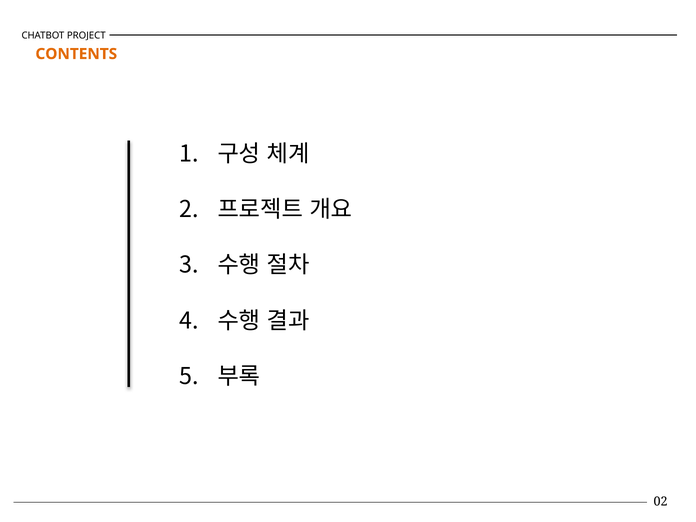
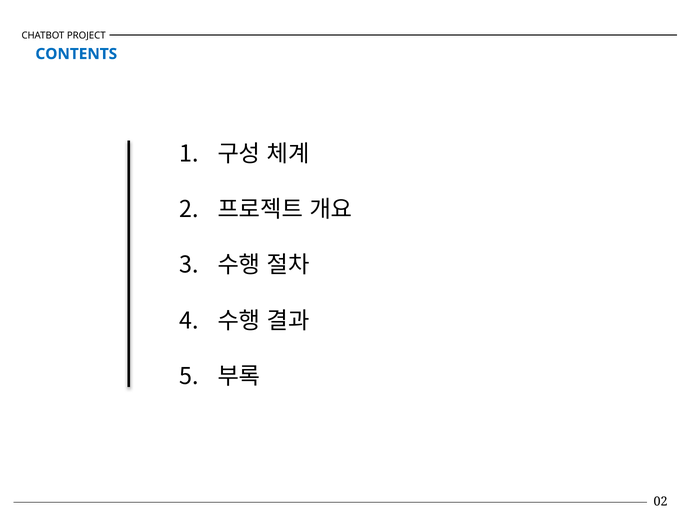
CONTENTS colour: orange -> blue
